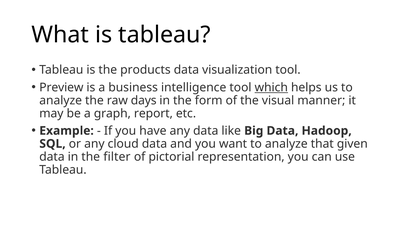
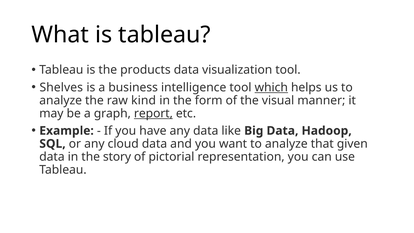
Preview: Preview -> Shelves
days: days -> kind
report underline: none -> present
filter: filter -> story
